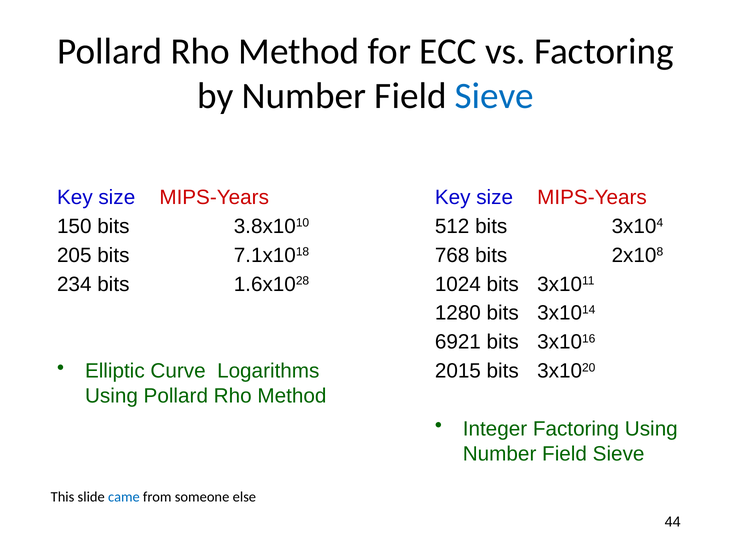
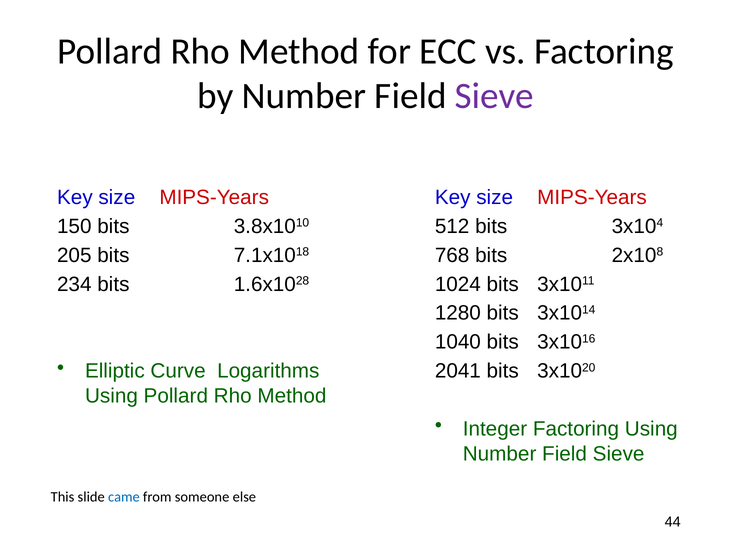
Sieve at (494, 96) colour: blue -> purple
6921: 6921 -> 1040
2015: 2015 -> 2041
